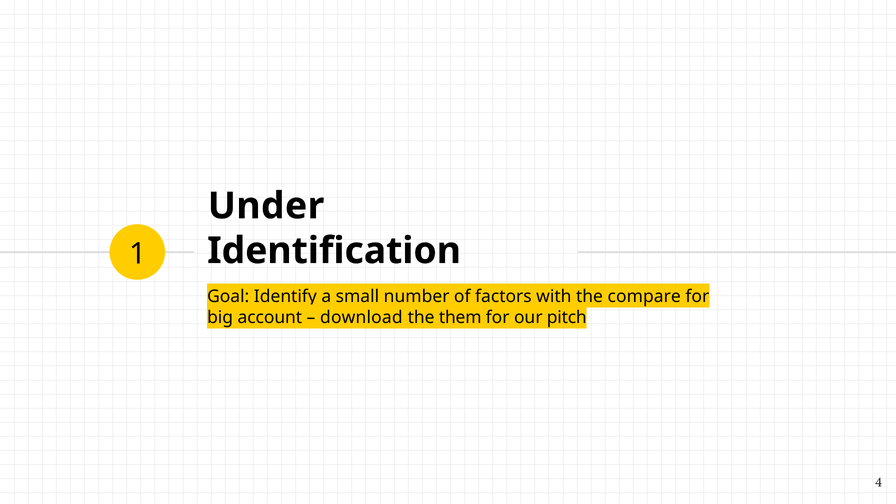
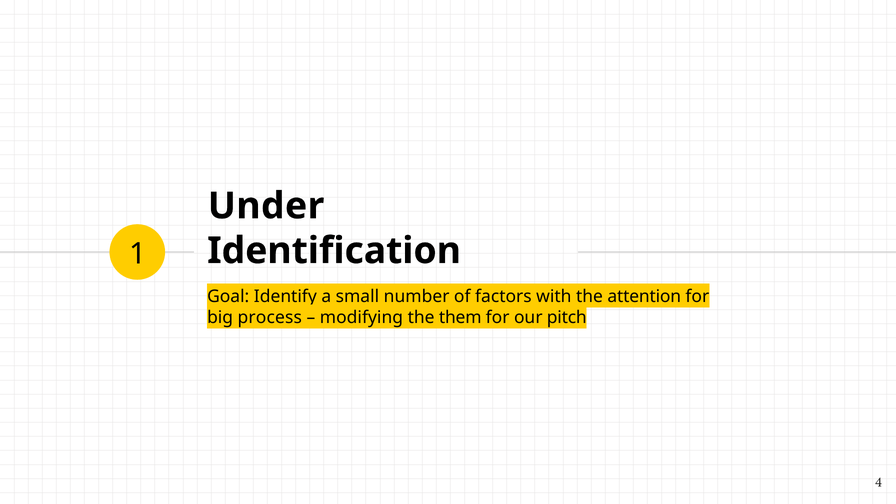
compare: compare -> attention
account: account -> process
download: download -> modifying
